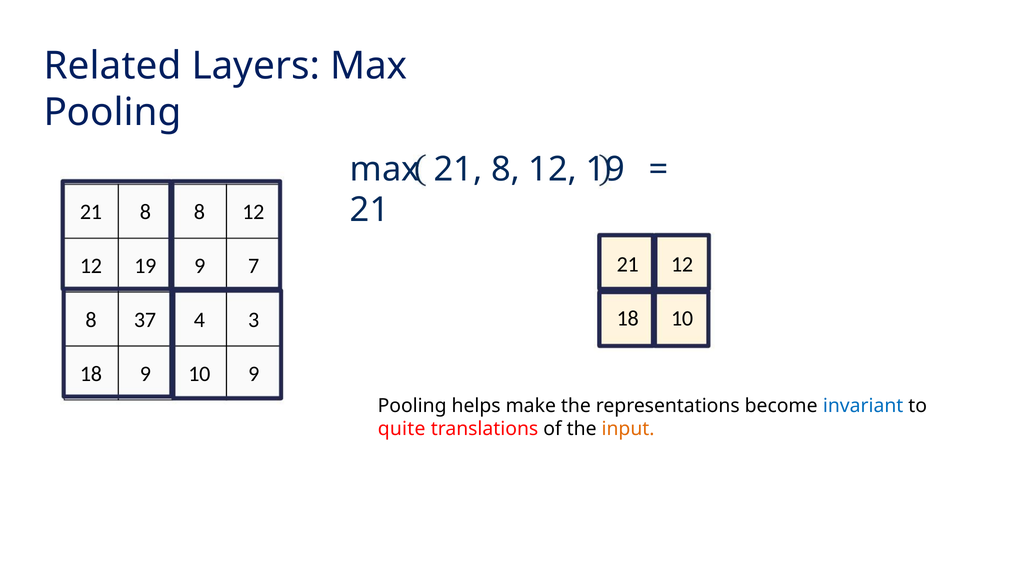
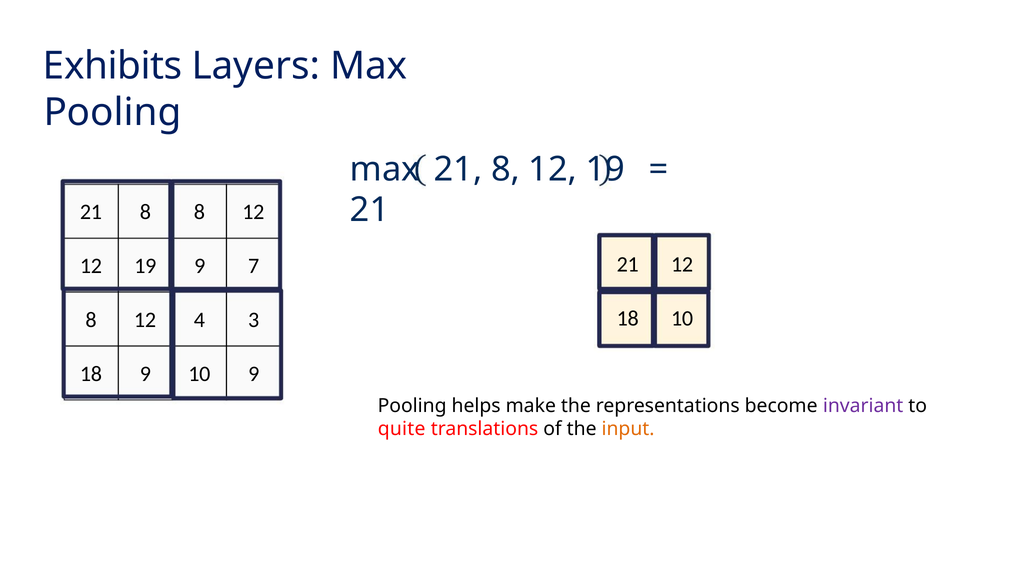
Related: Related -> Exhibits
37 at (145, 320): 37 -> 12
invariant colour: blue -> purple
